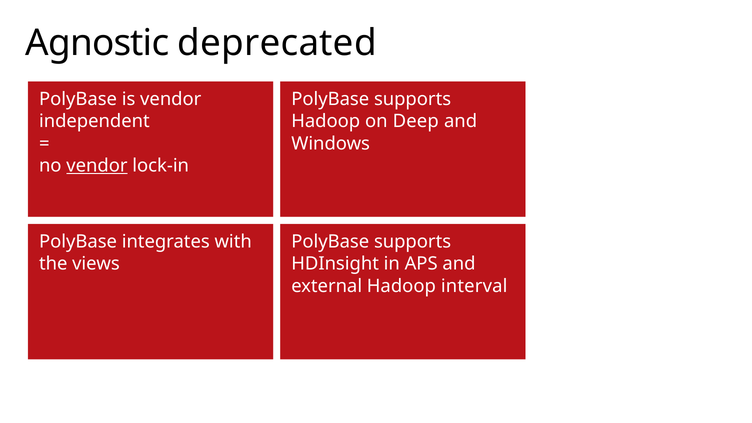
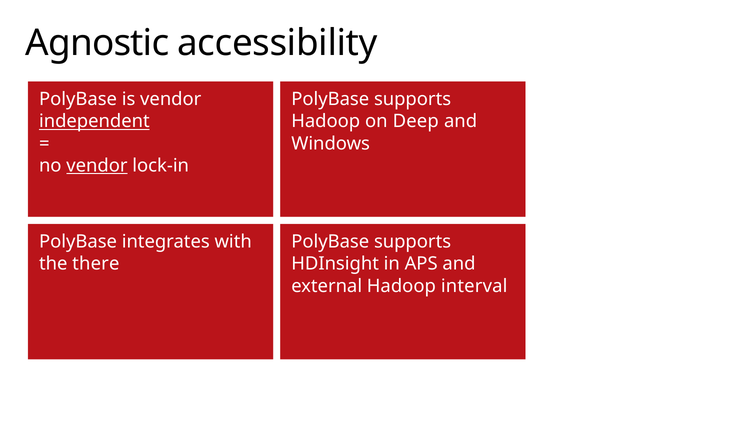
deprecated: deprecated -> accessibility
independent underline: none -> present
views: views -> there
